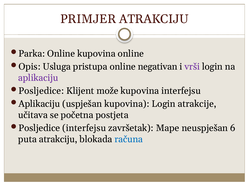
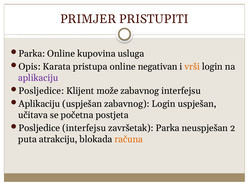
PRIMJER ATRAKCIJU: ATRAKCIJU -> PRISTUPITI
kupovina online: online -> usluga
Usluga: Usluga -> Karata
vrši colour: purple -> orange
može kupovina: kupovina -> zabavnog
uspješan kupovina: kupovina -> zabavnog
Login atrakcije: atrakcije -> uspješan
završetak Mape: Mape -> Parka
6: 6 -> 2
računa colour: blue -> orange
